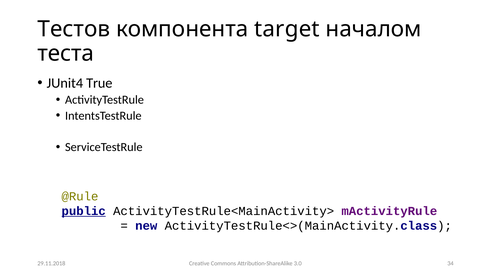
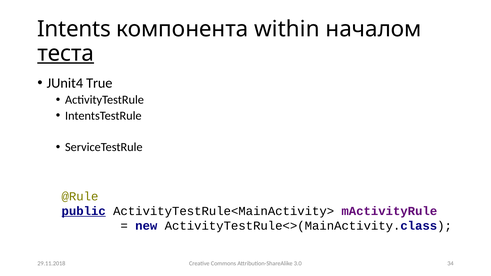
Тестов: Тестов -> Intents
target: target -> within
теста underline: none -> present
